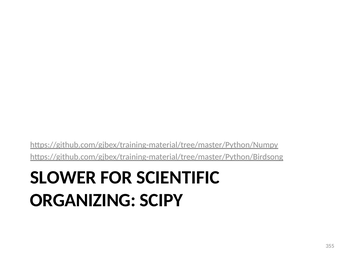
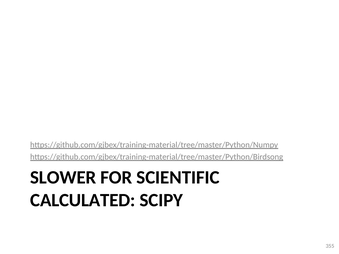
ORGANIZING: ORGANIZING -> CALCULATED
